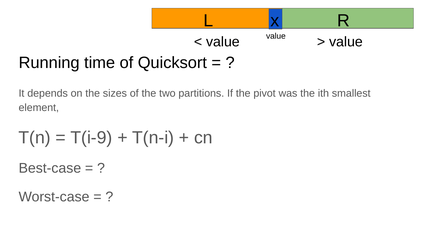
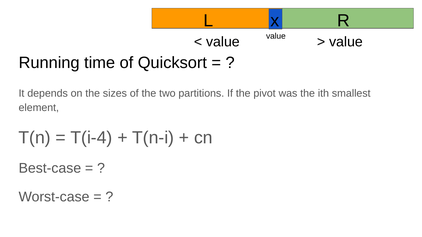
T(i-9: T(i-9 -> T(i-4
